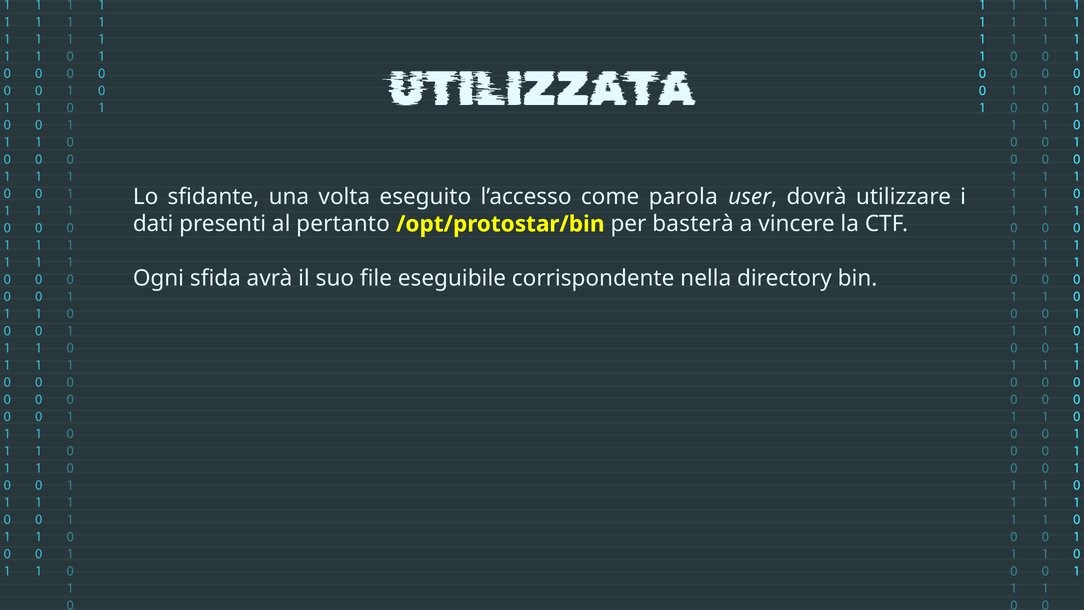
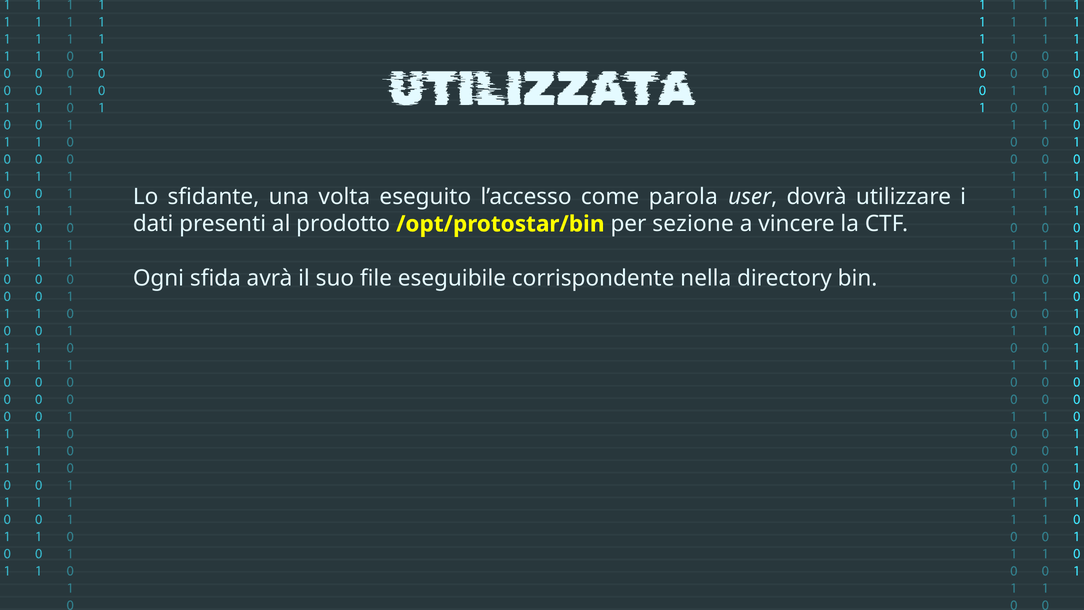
pertanto: pertanto -> prodotto
basterà: basterà -> sezione
